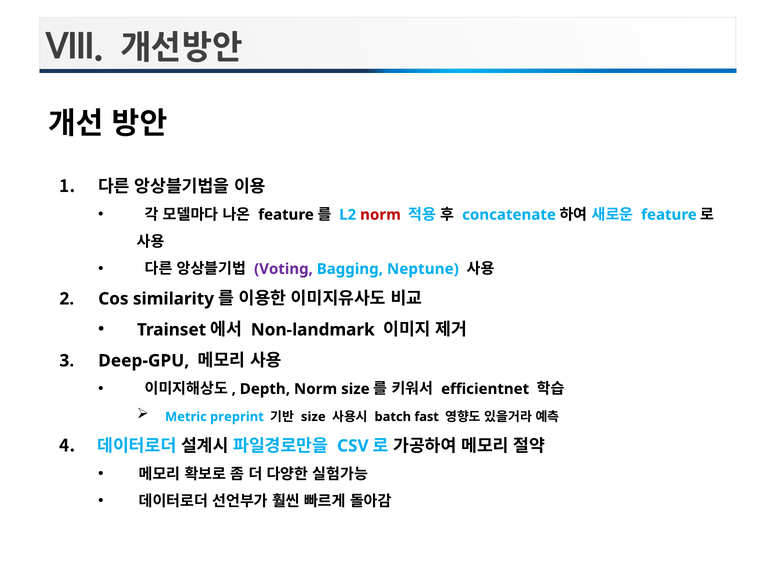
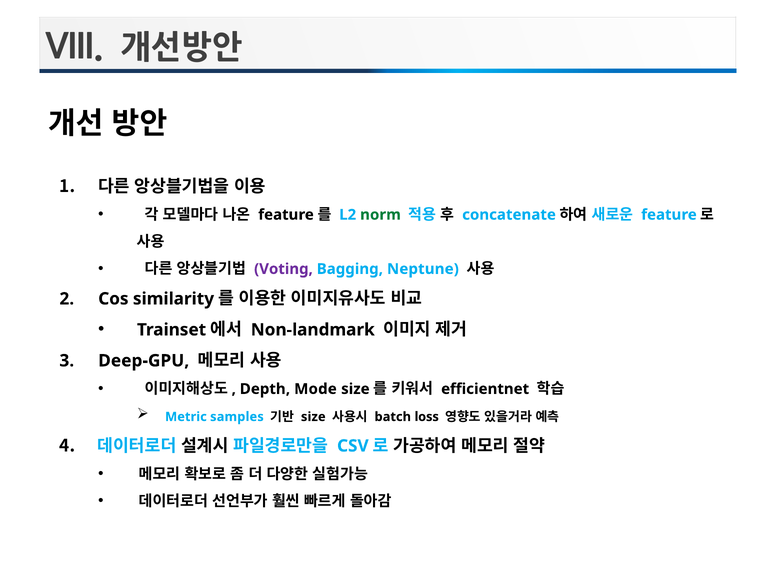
norm at (380, 215) colour: red -> green
Depth Norm: Norm -> Mode
preprint: preprint -> samples
fast: fast -> loss
